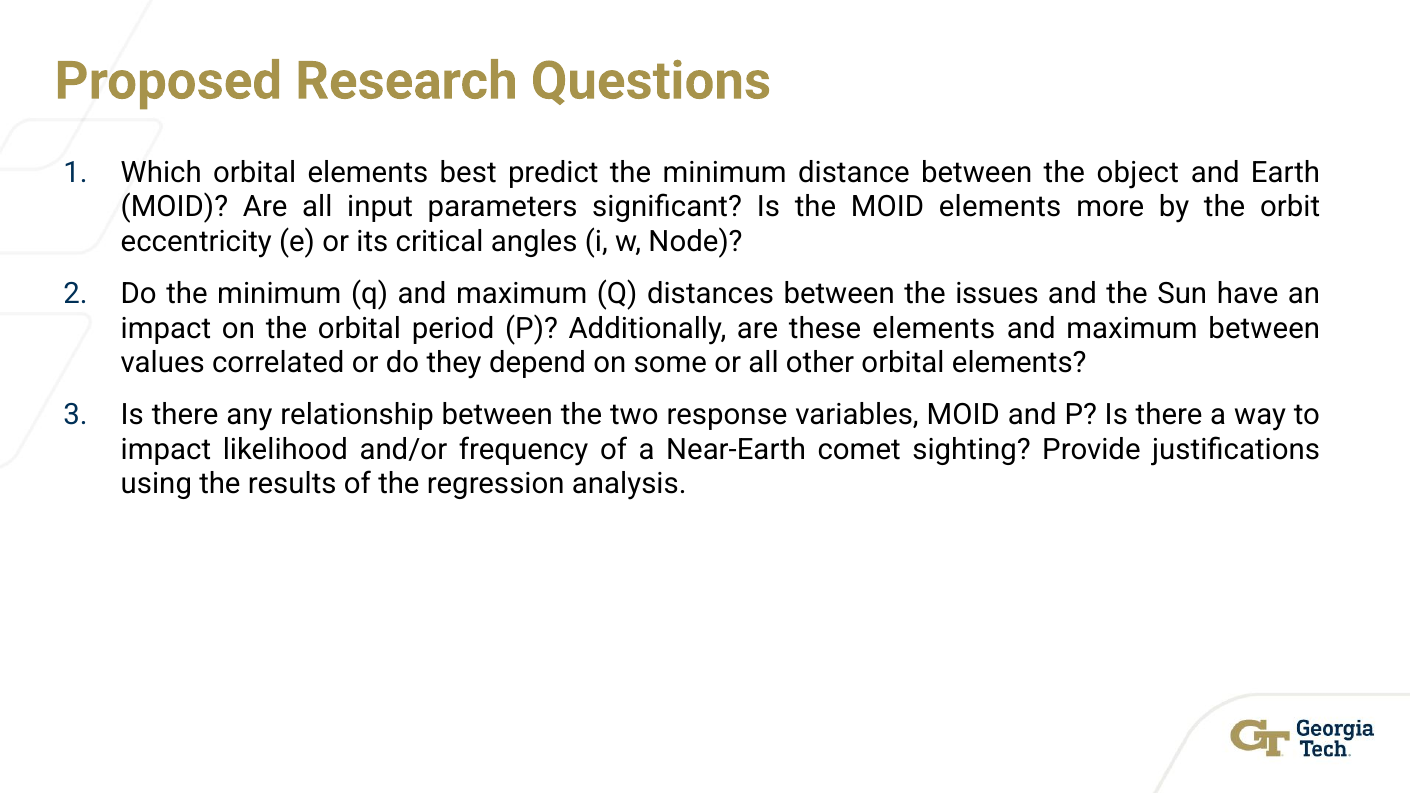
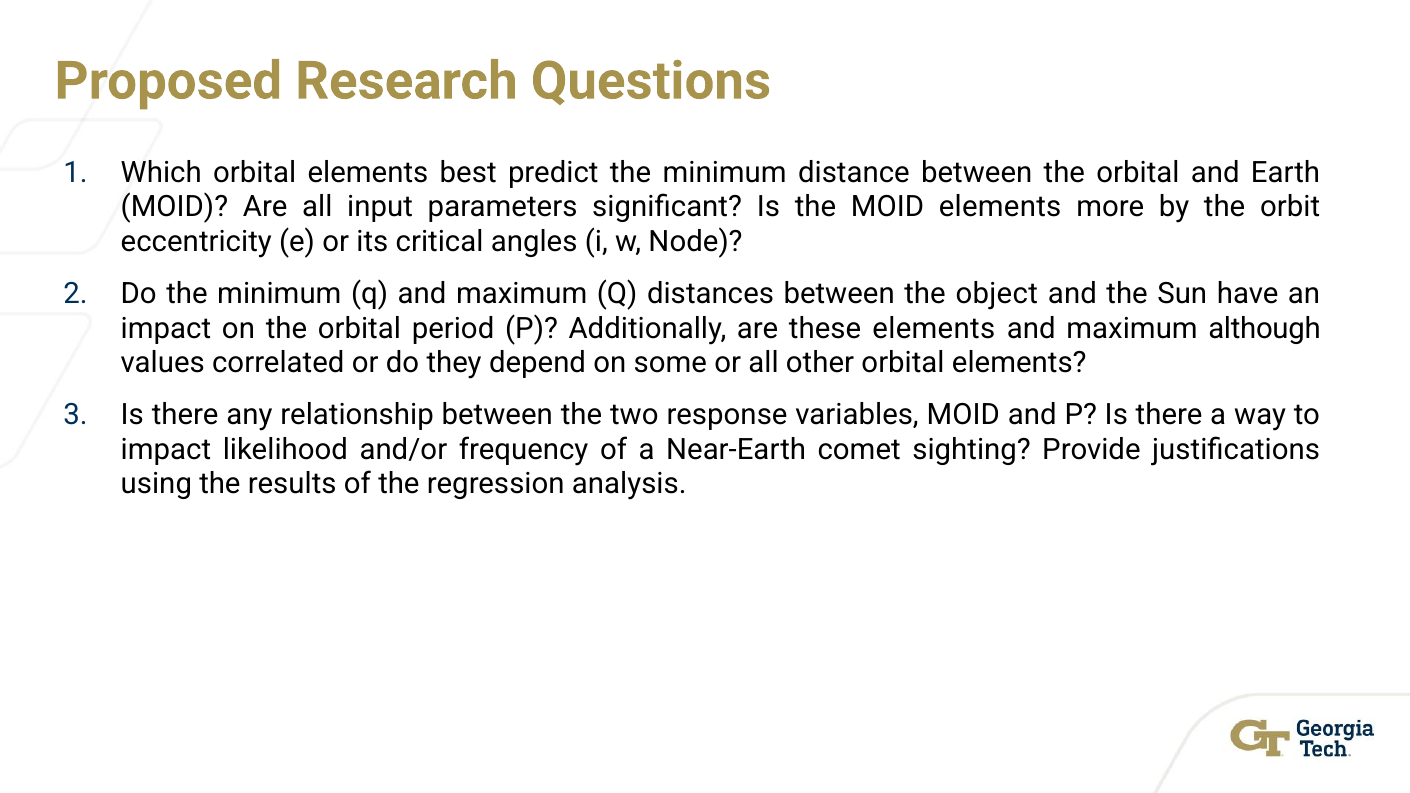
between the object: object -> orbital
issues: issues -> object
maximum between: between -> although
